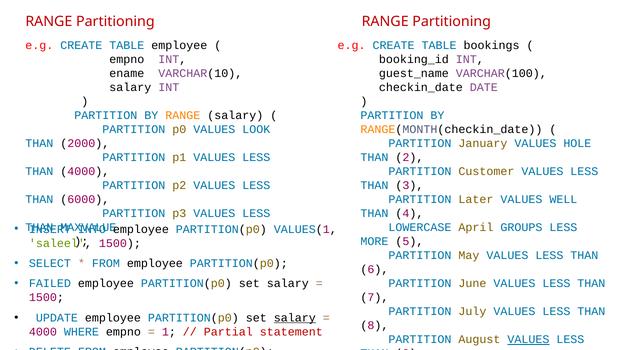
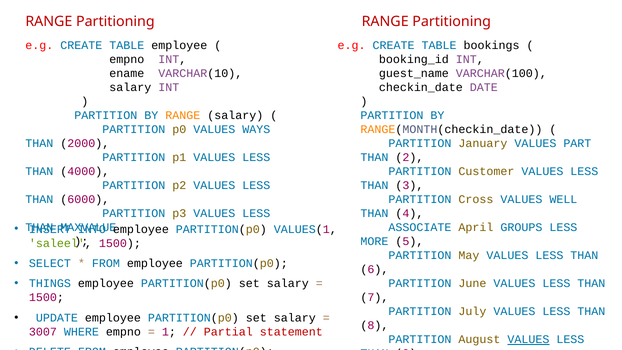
LOOK: LOOK -> WAYS
HOLE: HOLE -> PART
Later: Later -> Cross
LOWERCASE: LOWERCASE -> ASSOCIATE
FAILED: FAILED -> THINGS
salary at (295, 318) underline: present -> none
4000 at (43, 332): 4000 -> 3007
